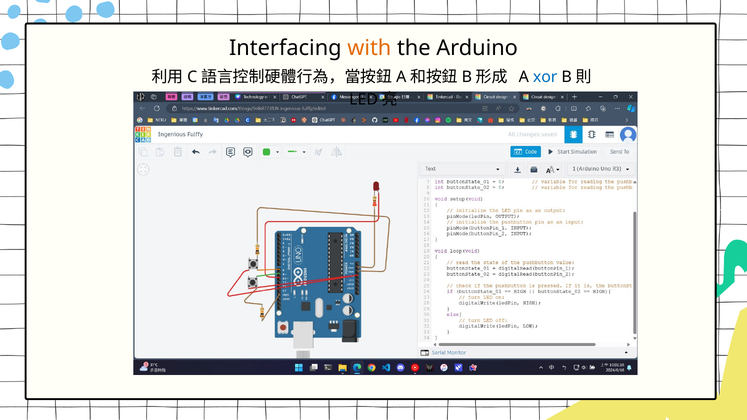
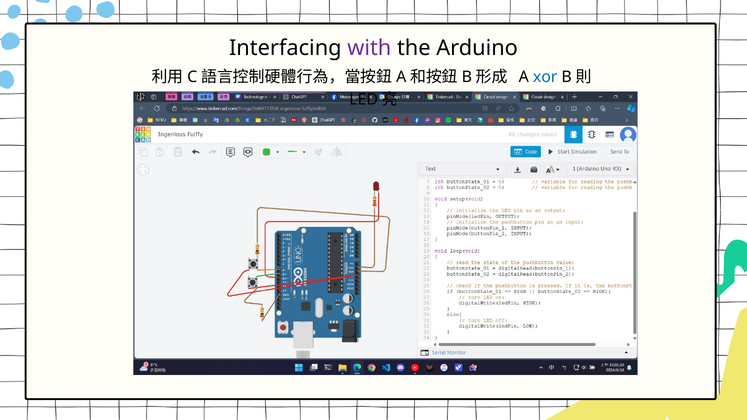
with colour: orange -> purple
